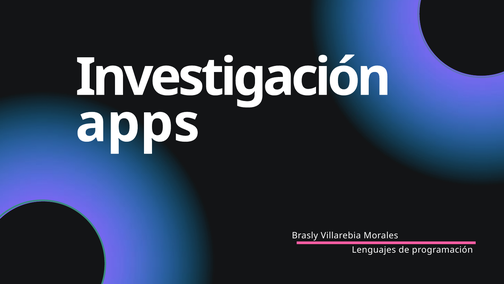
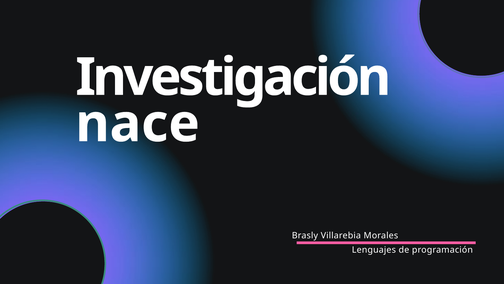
apps: apps -> nace
